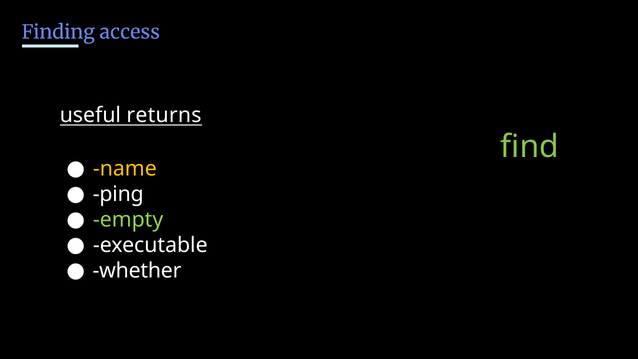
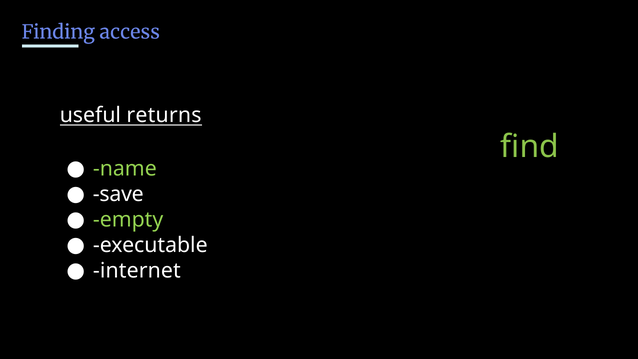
name colour: yellow -> light green
ping: ping -> save
whether: whether -> internet
